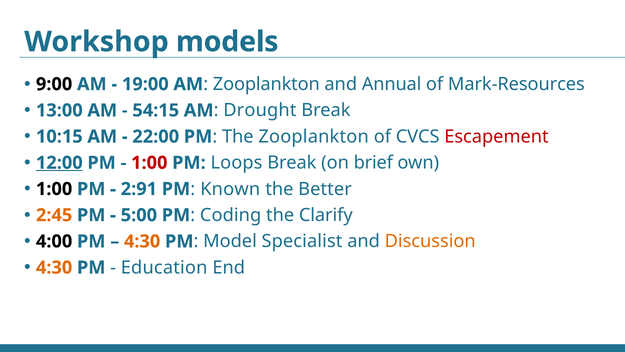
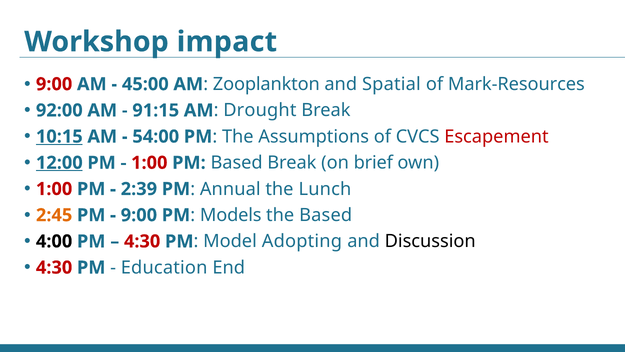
models: models -> impact
9:00 at (54, 84) colour: black -> red
19:00: 19:00 -> 45:00
Annual: Annual -> Spatial
13:00: 13:00 -> 92:00
54:15: 54:15 -> 91:15
10:15 underline: none -> present
22:00: 22:00 -> 54:00
The Zooplankton: Zooplankton -> Assumptions
PM Loops: Loops -> Based
1:00 at (54, 189) colour: black -> red
2:91: 2:91 -> 2:39
Known: Known -> Annual
Better: Better -> Lunch
5:00 at (139, 215): 5:00 -> 9:00
Coding: Coding -> Models
the Clarify: Clarify -> Based
4:30 at (142, 241) colour: orange -> red
Specialist: Specialist -> Adopting
Discussion colour: orange -> black
4:30 at (54, 267) colour: orange -> red
